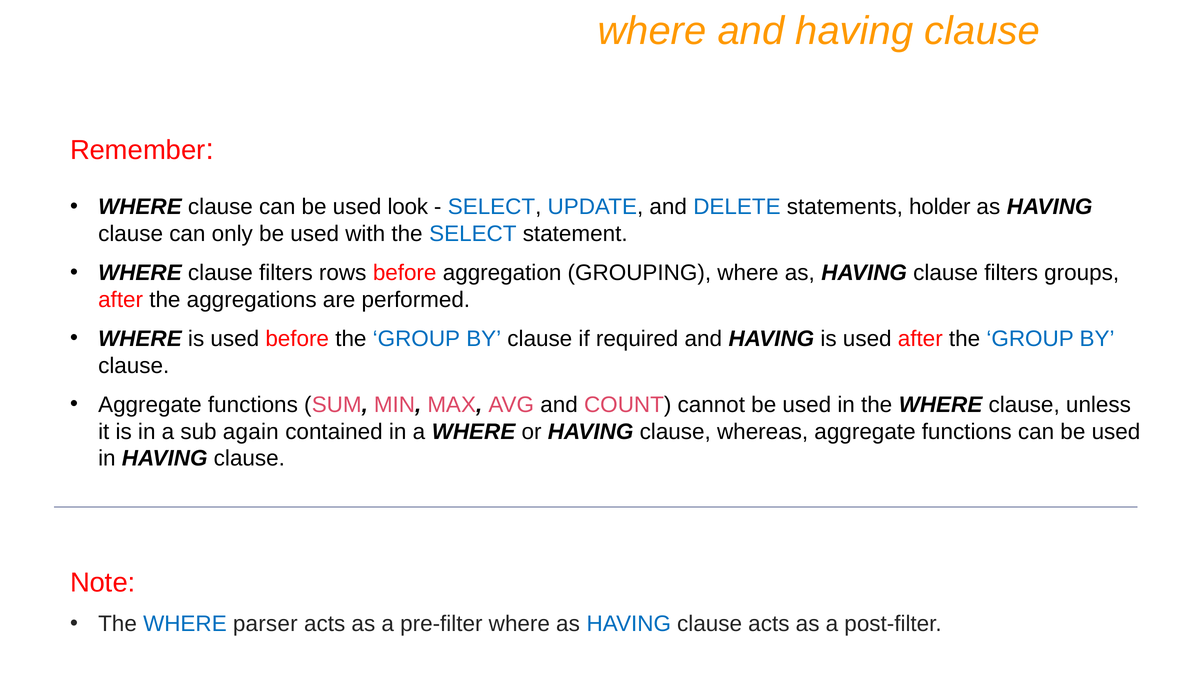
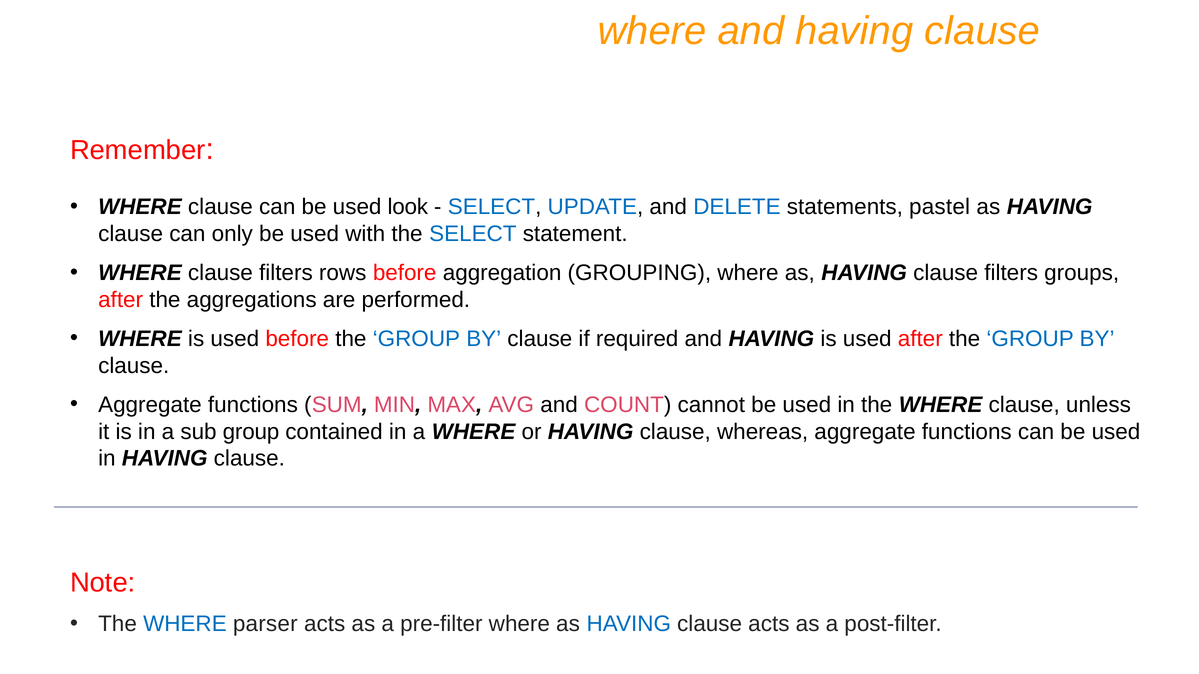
holder: holder -> pastel
sub again: again -> group
